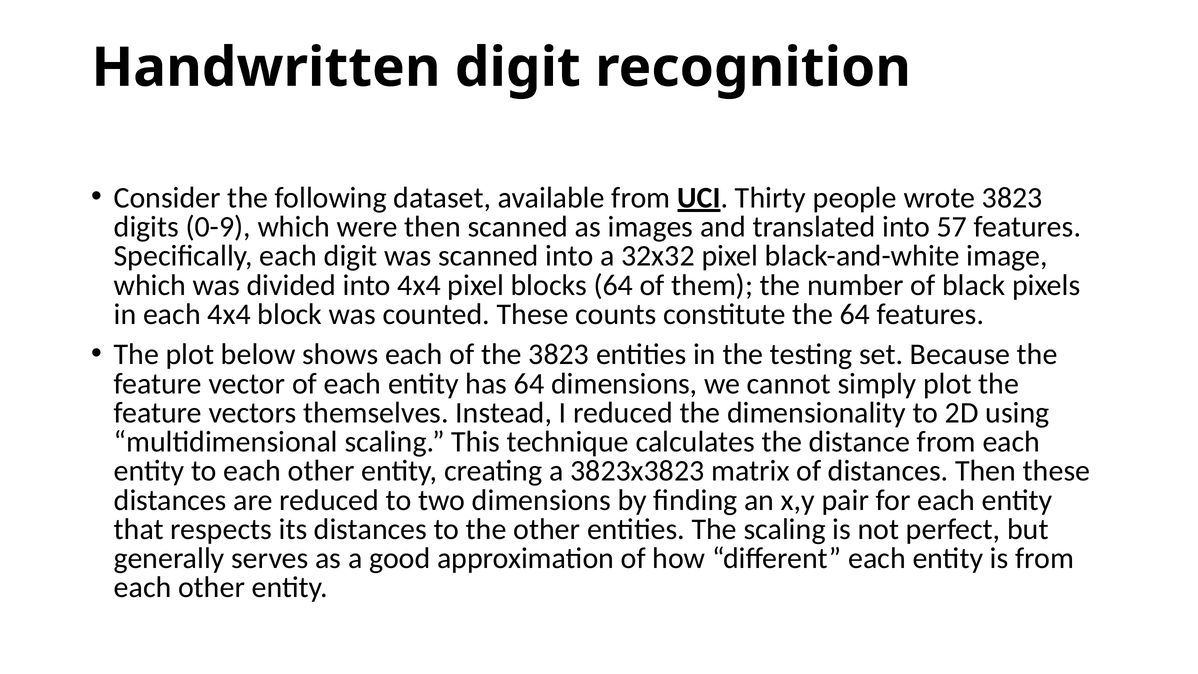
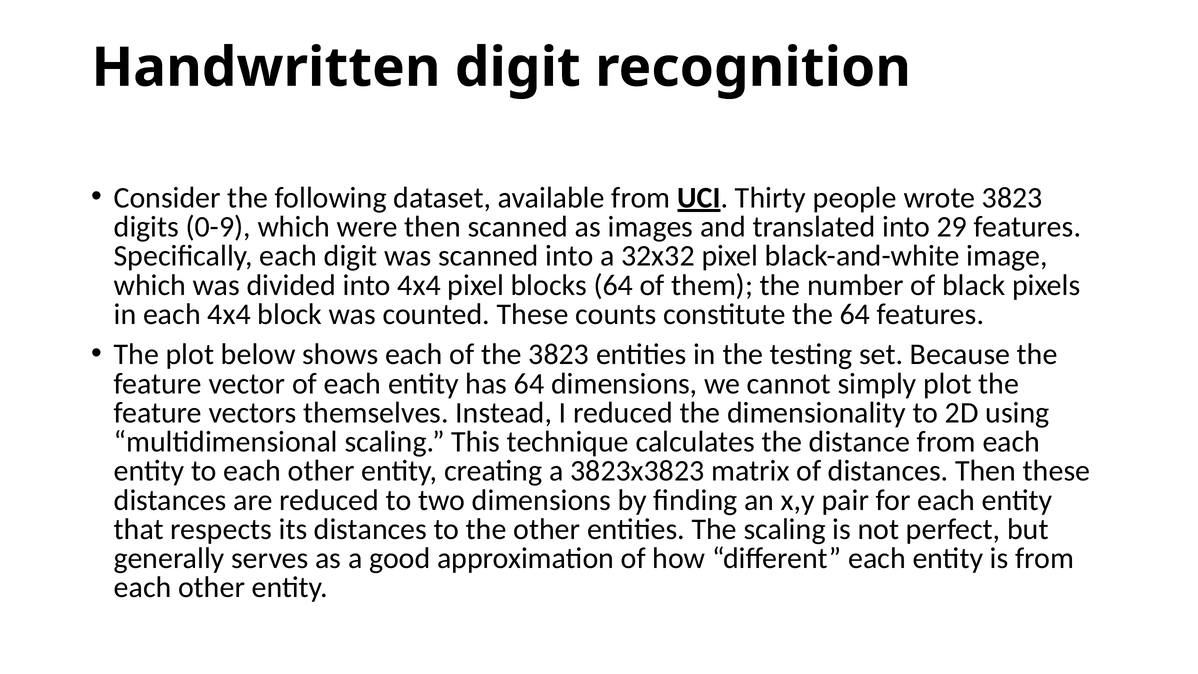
57: 57 -> 29
